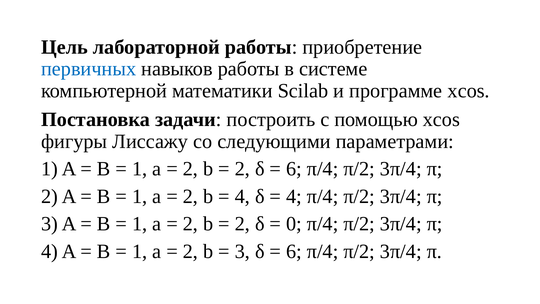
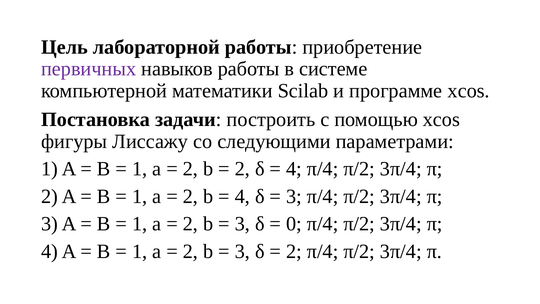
первичных colour: blue -> purple
6 at (294, 169): 6 -> 4
4 at (294, 196): 4 -> 3
2 at (242, 224): 2 -> 3
6 at (294, 251): 6 -> 2
